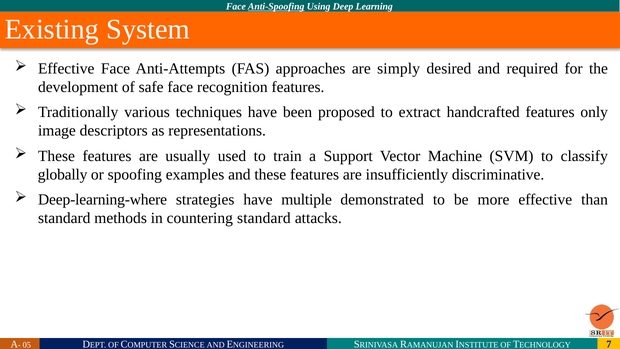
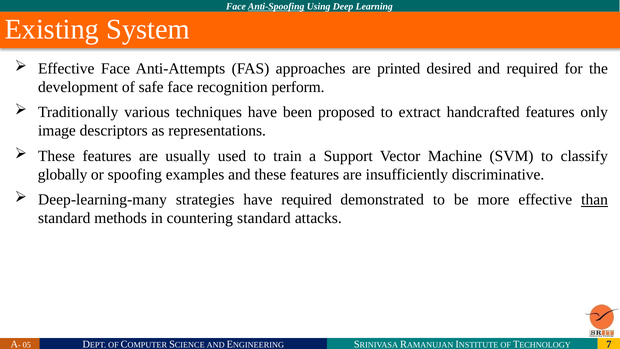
simply: simply -> printed
recognition features: features -> perform
Deep-learning-where: Deep-learning-where -> Deep-learning-many
have multiple: multiple -> required
than underline: none -> present
